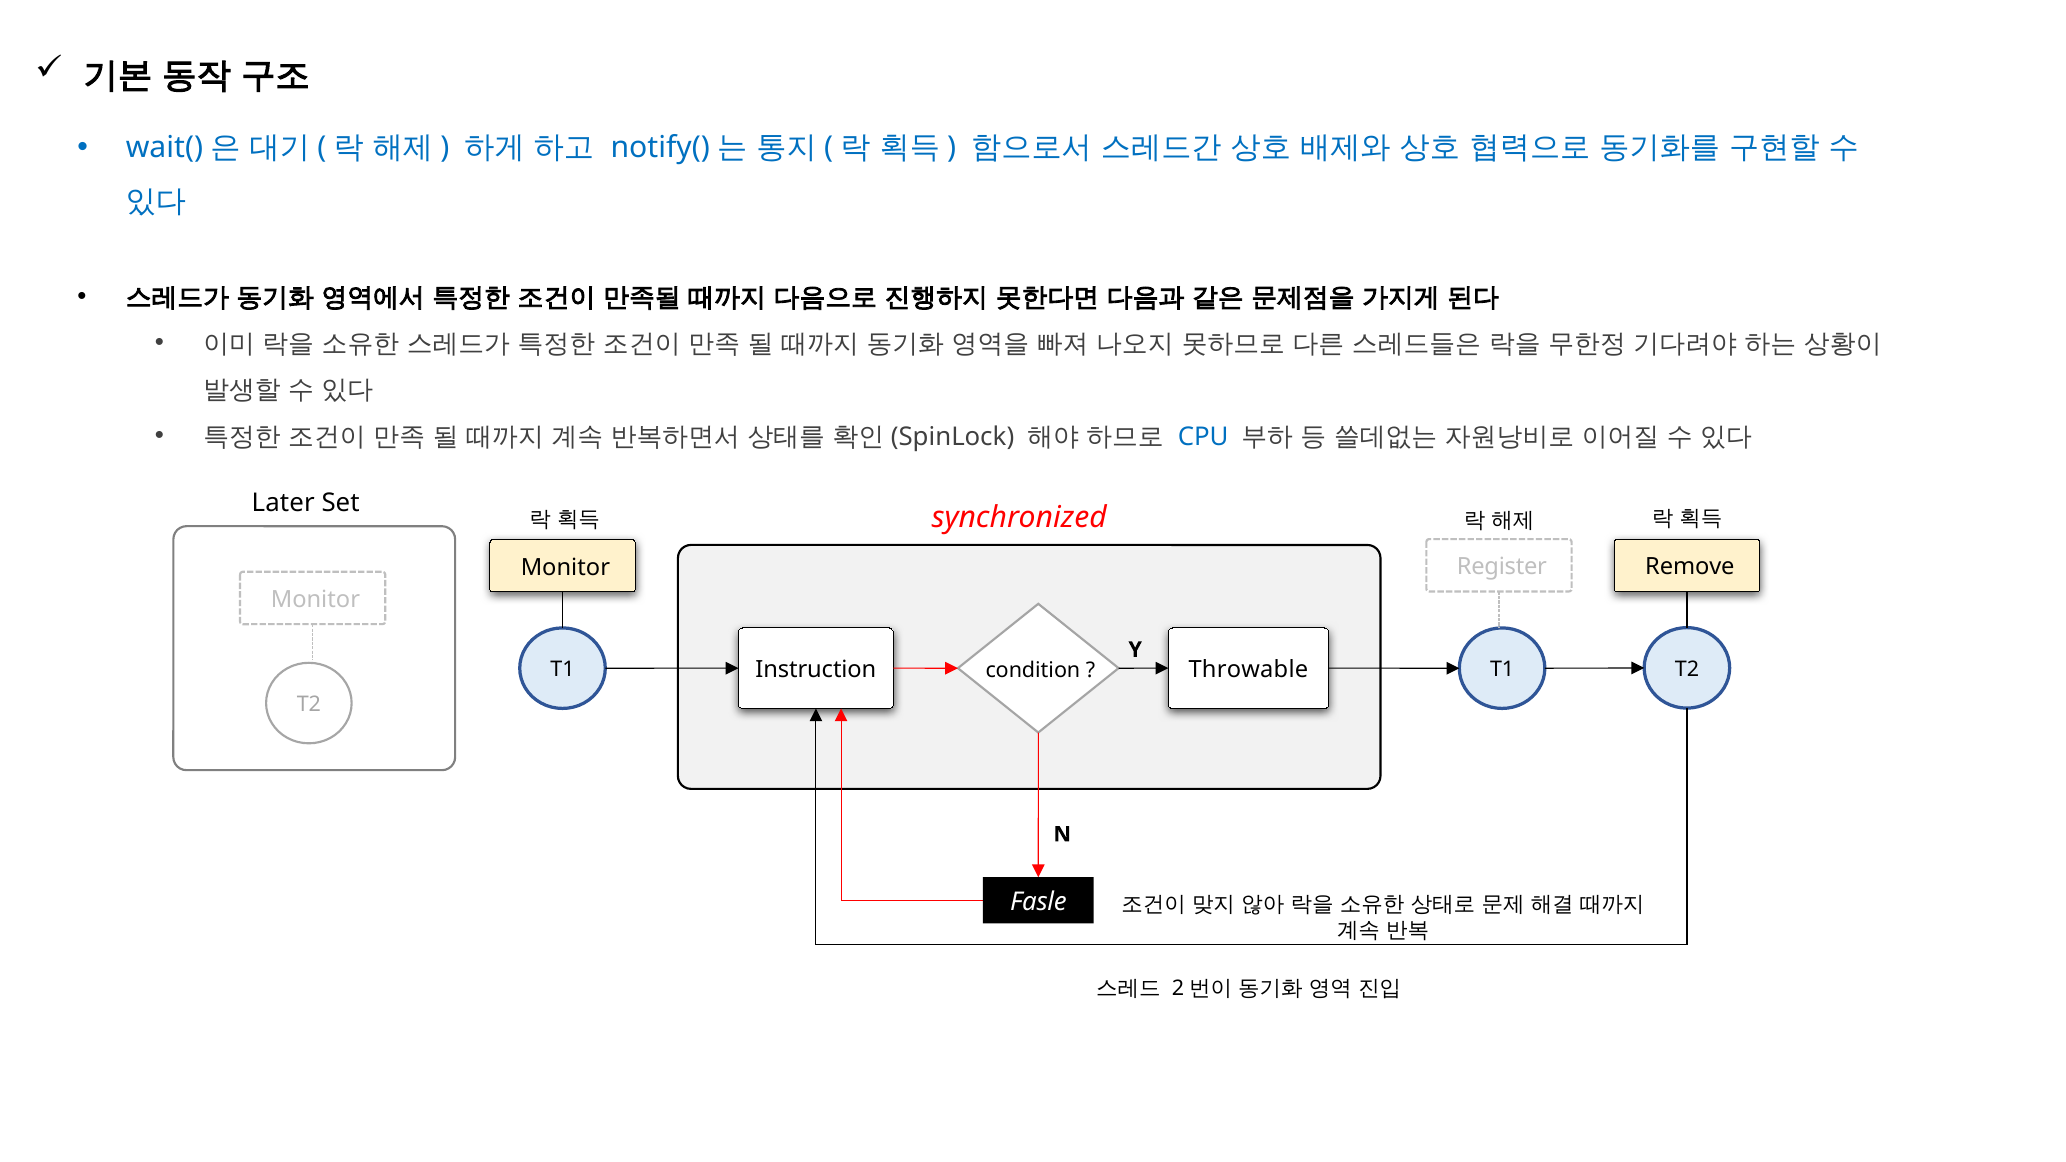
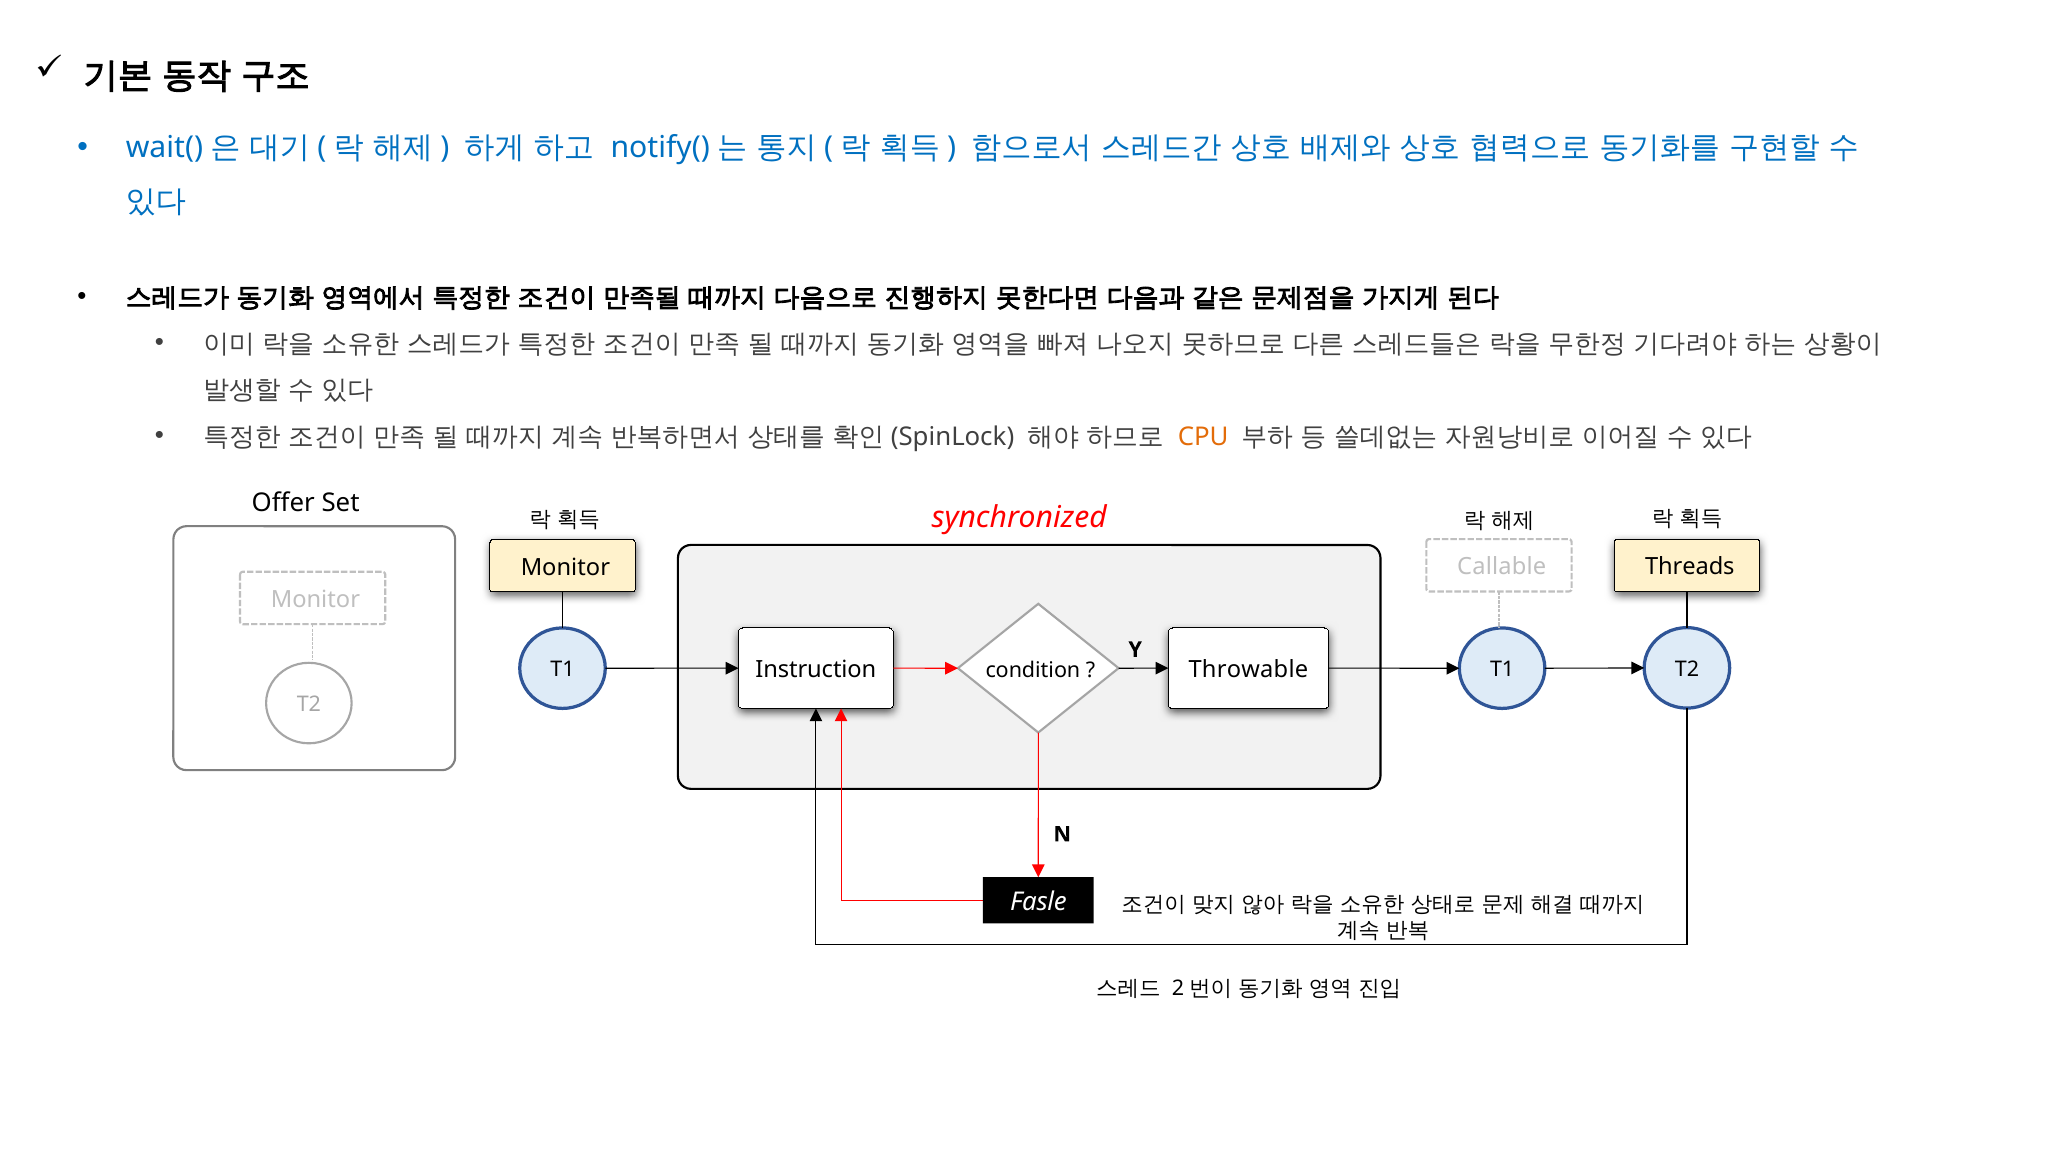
CPU colour: blue -> orange
Later: Later -> Offer
Register: Register -> Callable
Remove: Remove -> Threads
